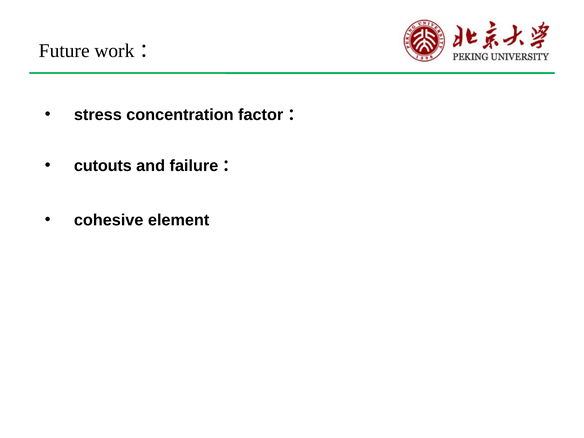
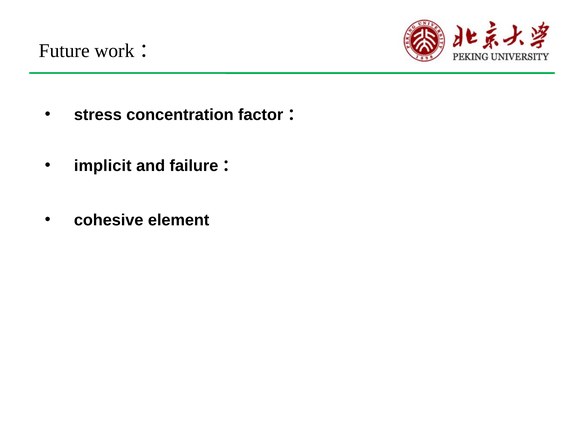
cutouts: cutouts -> implicit
